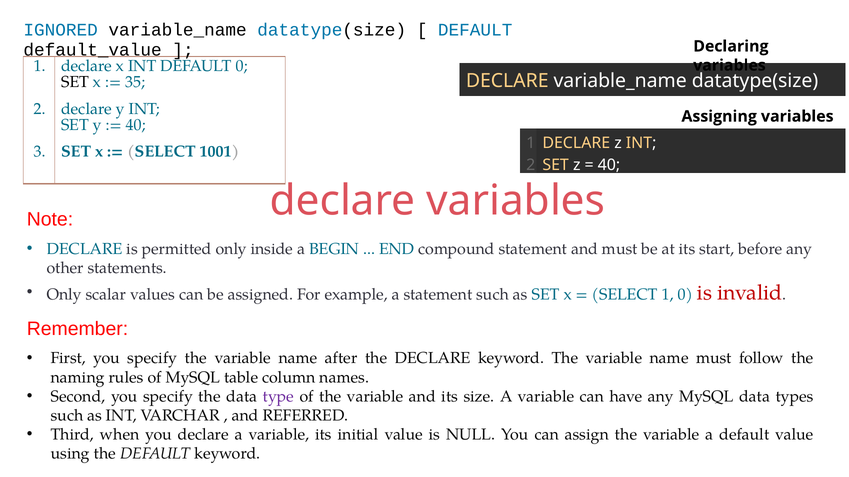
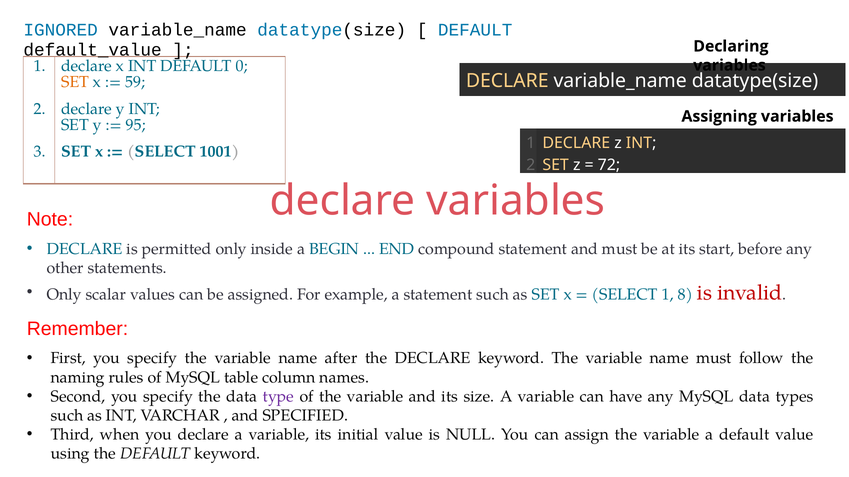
SET at (75, 82) colour: black -> orange
35: 35 -> 59
40 at (136, 125): 40 -> 95
40 at (609, 165): 40 -> 72
1 0: 0 -> 8
REFERRED: REFERRED -> SPECIFIED
